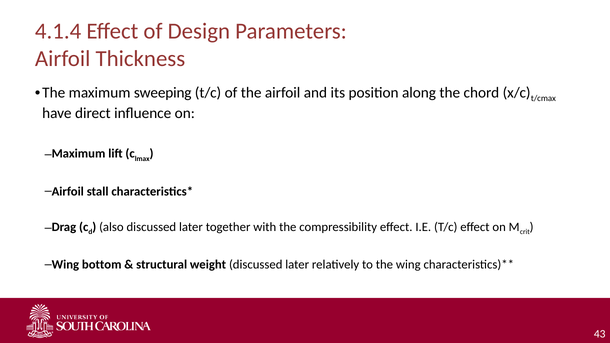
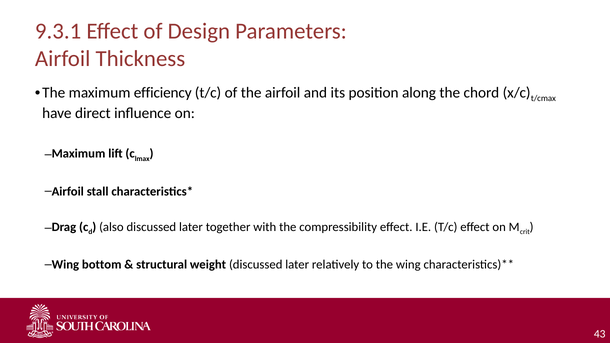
4.1.4: 4.1.4 -> 9.3.1
sweeping: sweeping -> efficiency
